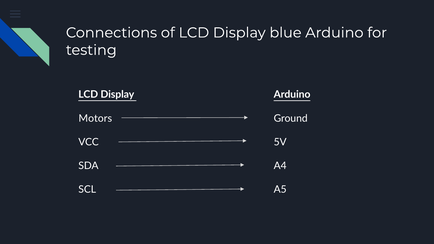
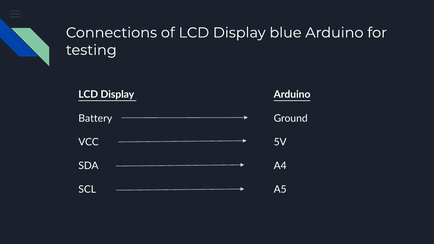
Motors: Motors -> Battery
